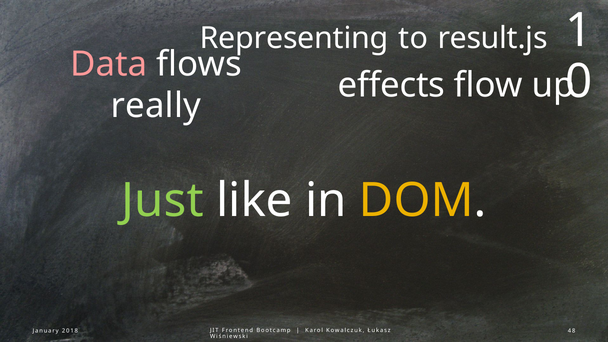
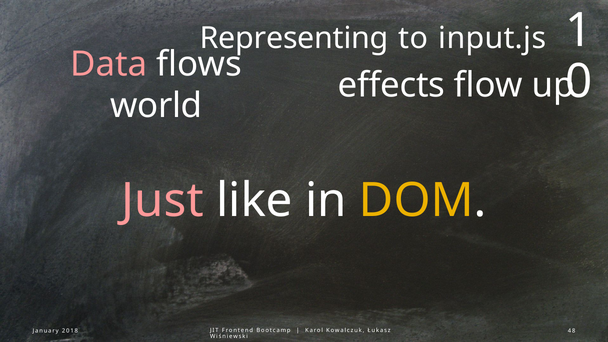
result.js: result.js -> input.js
really: really -> world
Just colour: light green -> pink
